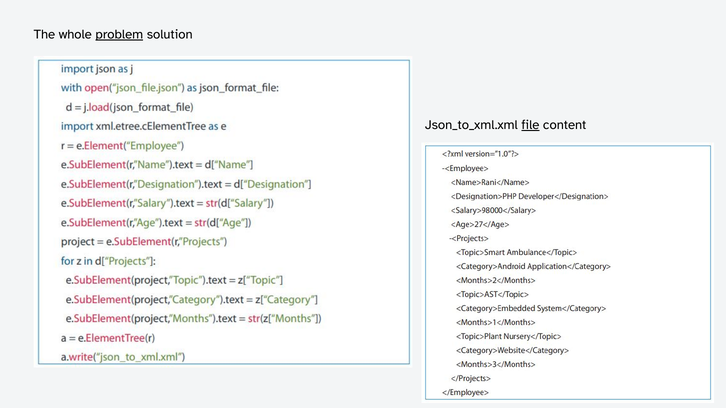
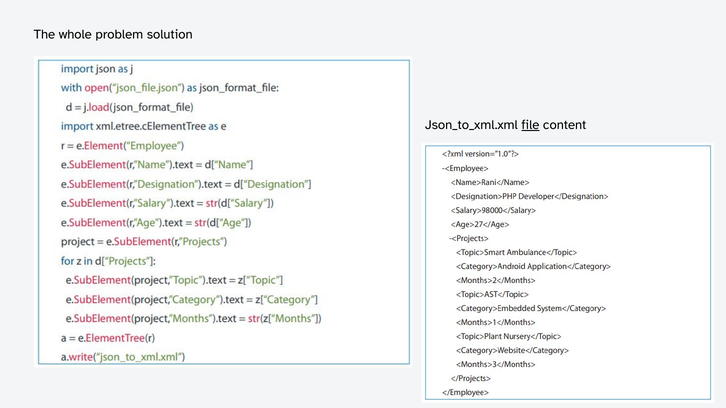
problem underline: present -> none
